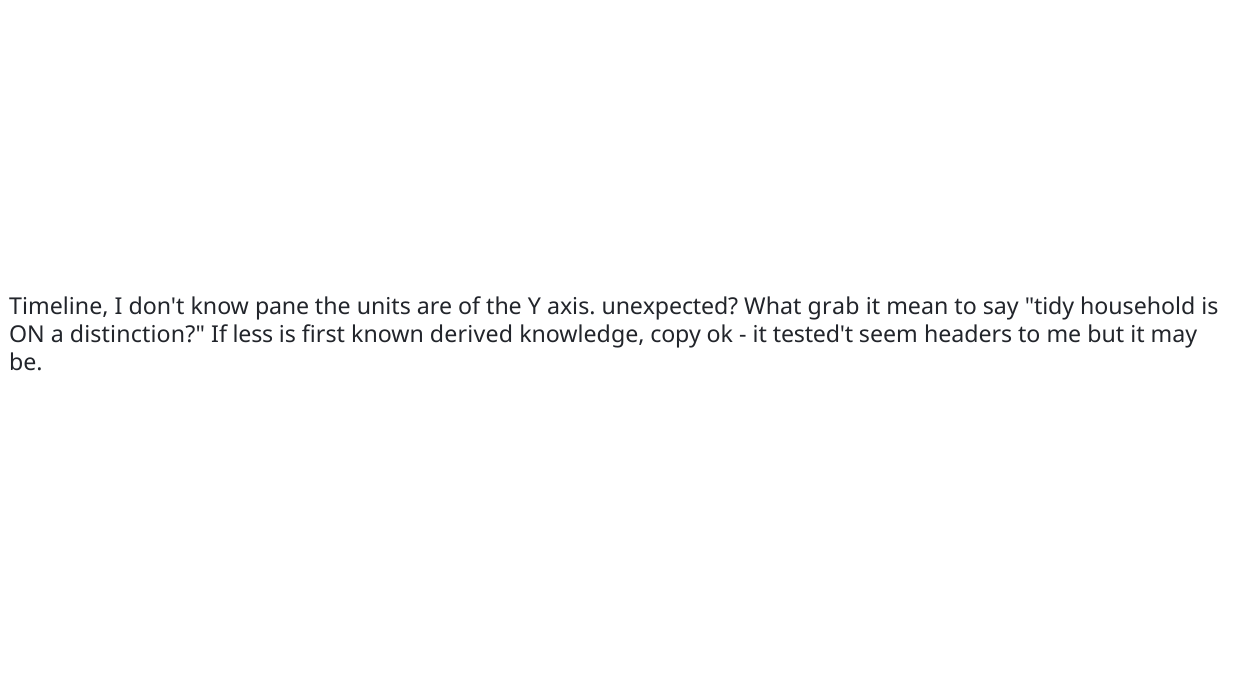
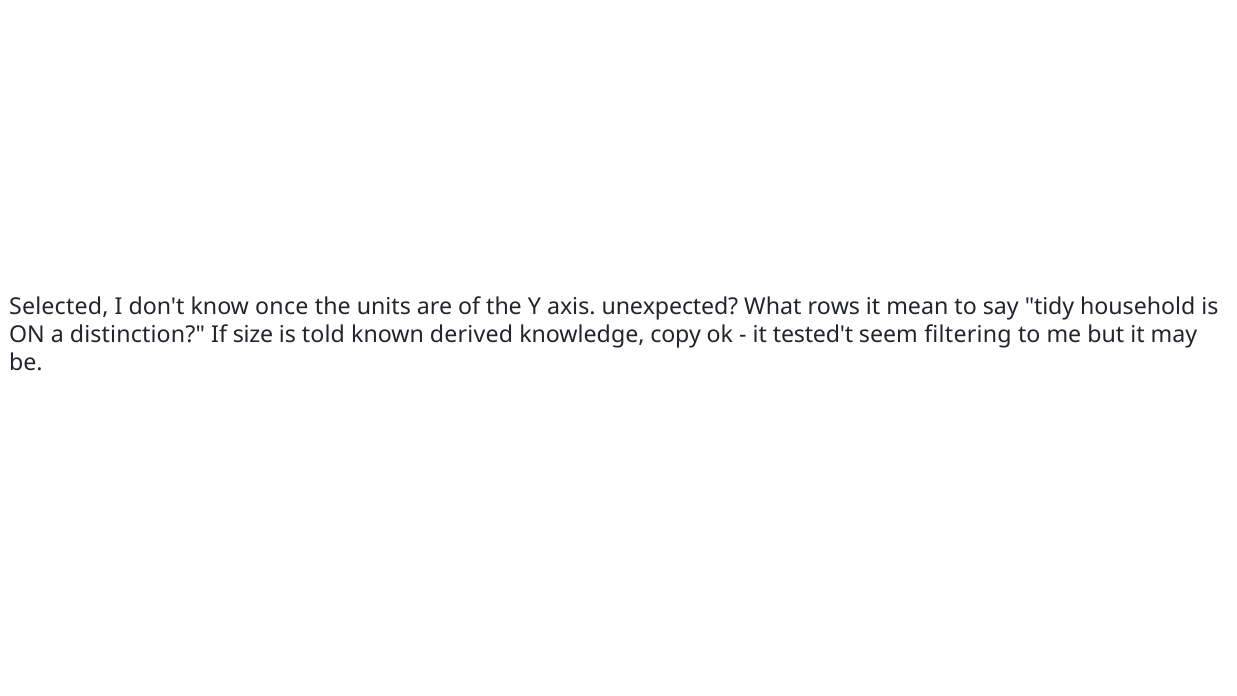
Timeline: Timeline -> Selected
pane: pane -> once
grab: grab -> rows
less: less -> size
first: first -> told
headers: headers -> filtering
